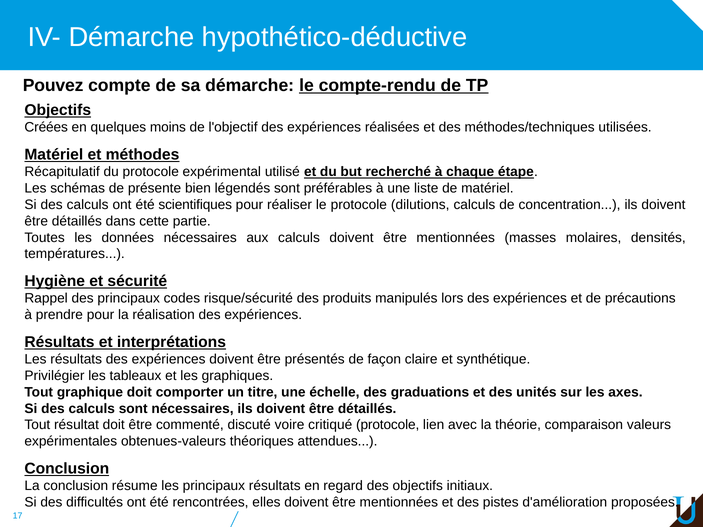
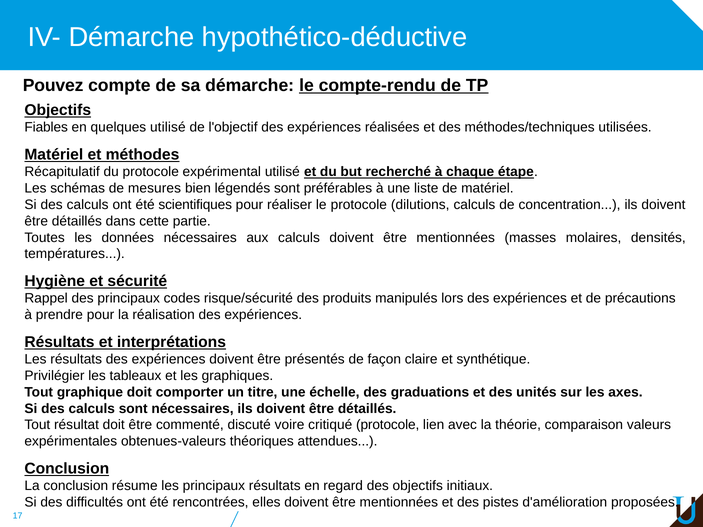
Créées: Créées -> Fiables
quelques moins: moins -> utilisé
présente: présente -> mesures
